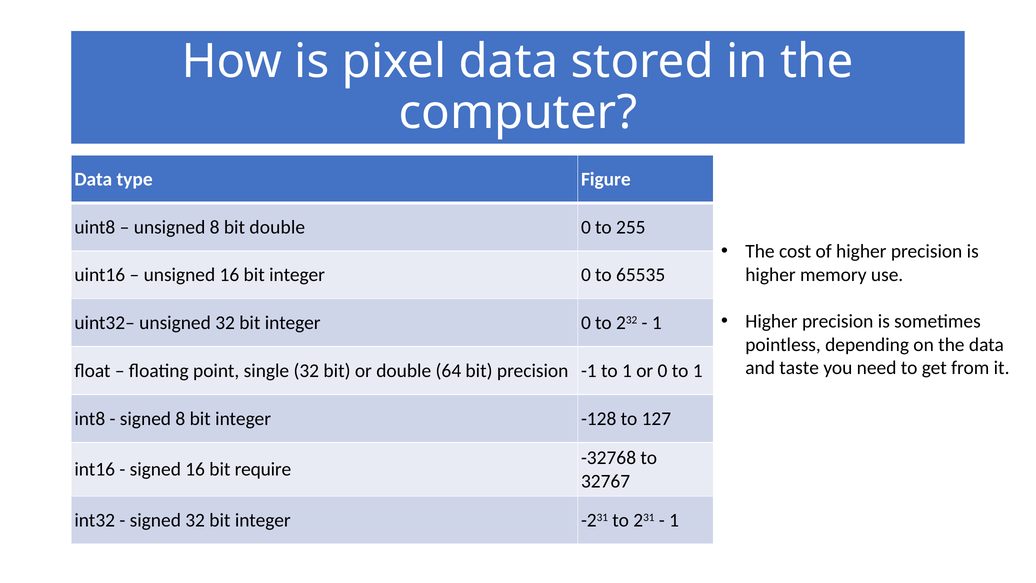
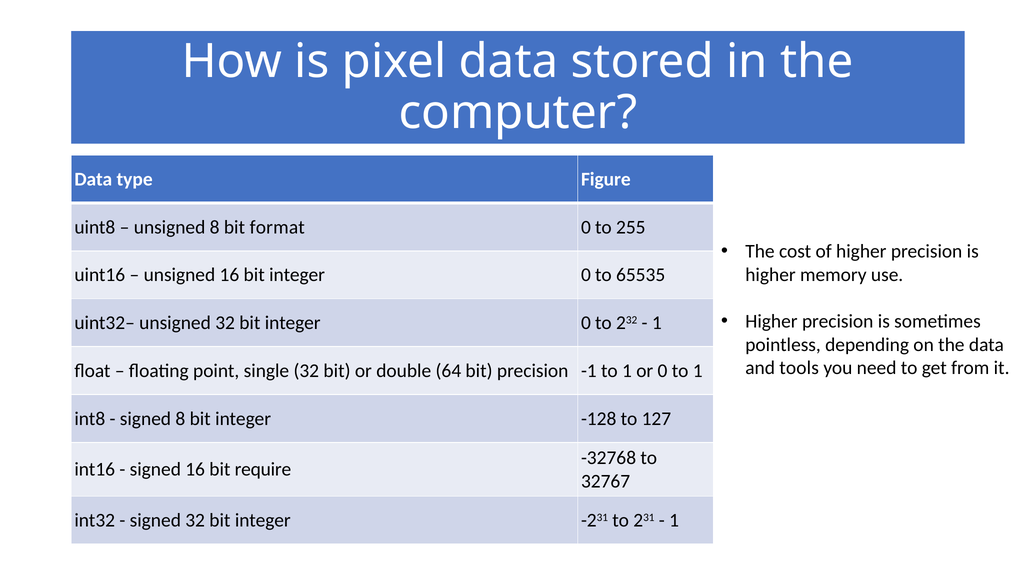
bit double: double -> format
taste: taste -> tools
